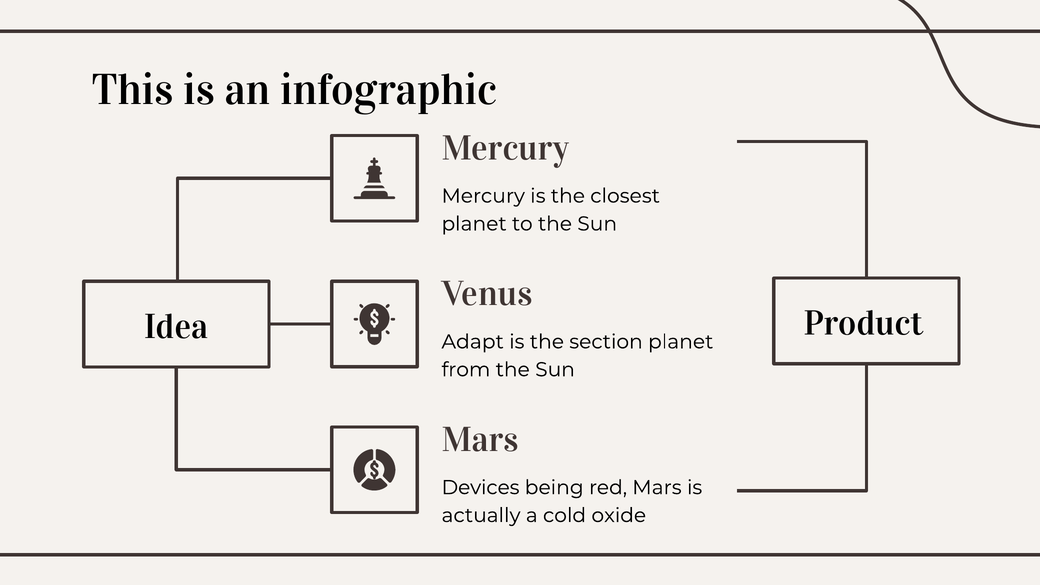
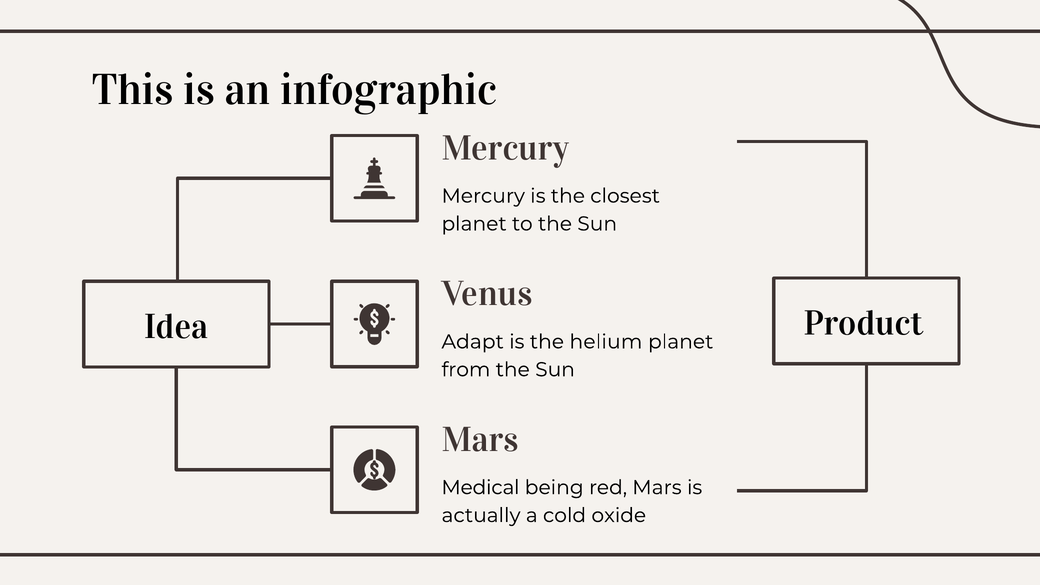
section: section -> helium
Devices: Devices -> Medical
